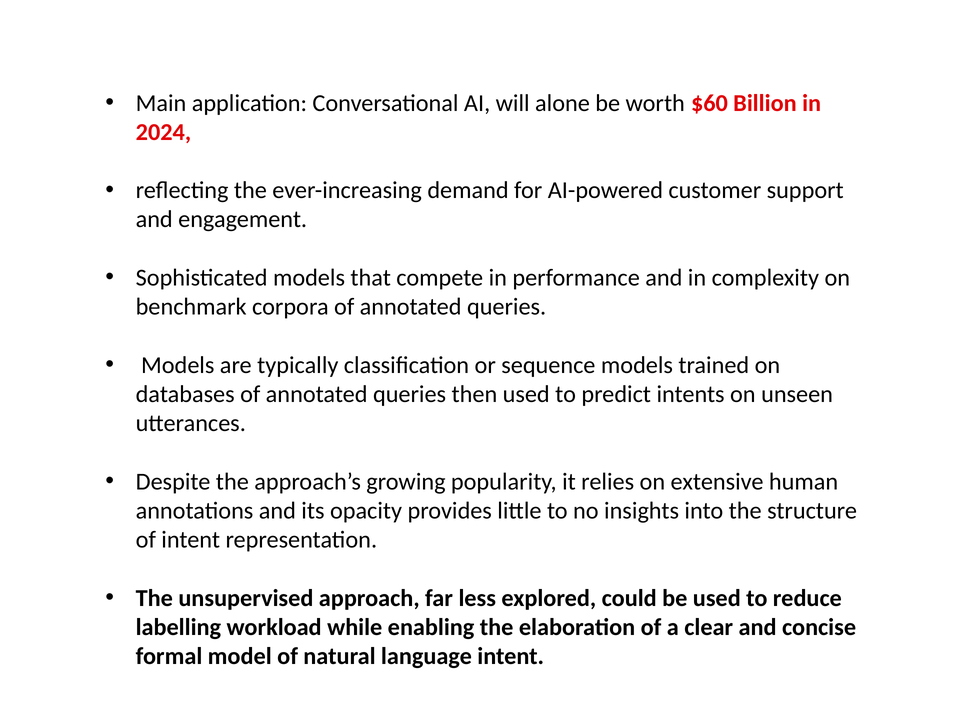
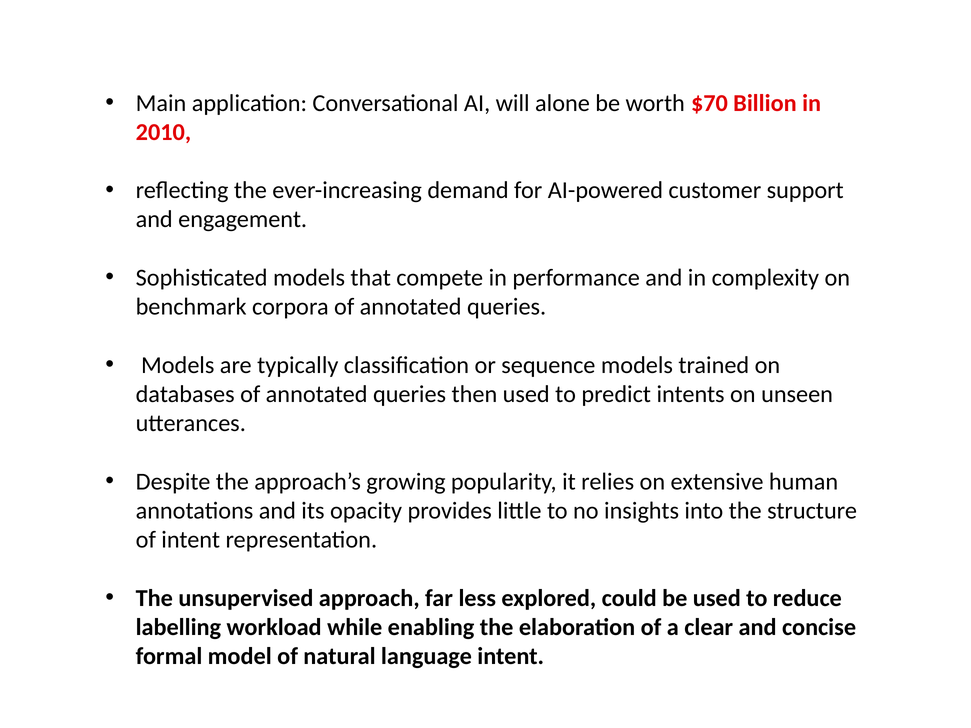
$60: $60 -> $70
2024: 2024 -> 2010
